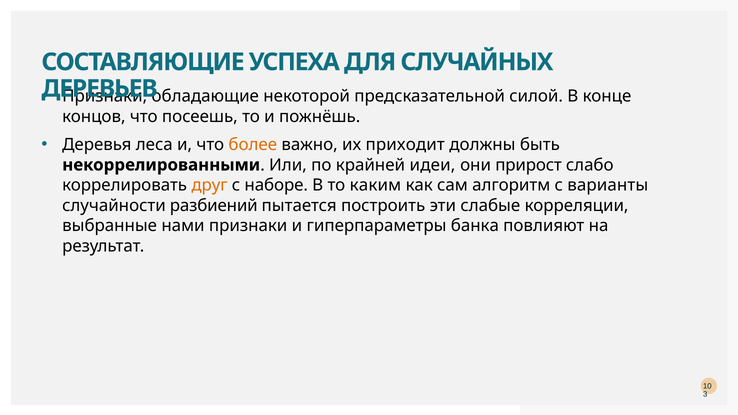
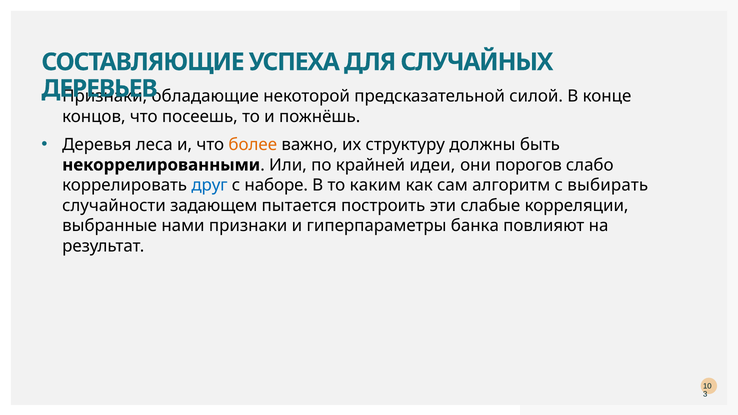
приходит: приходит -> структуру
прирост: прирост -> порогов
друг colour: orange -> blue
варианты: варианты -> выбирать
разбиений: разбиений -> задающем
